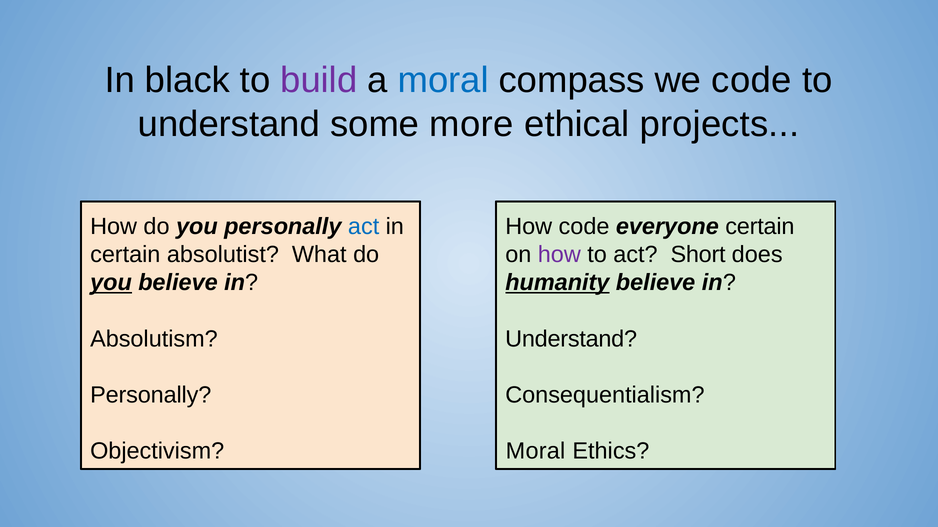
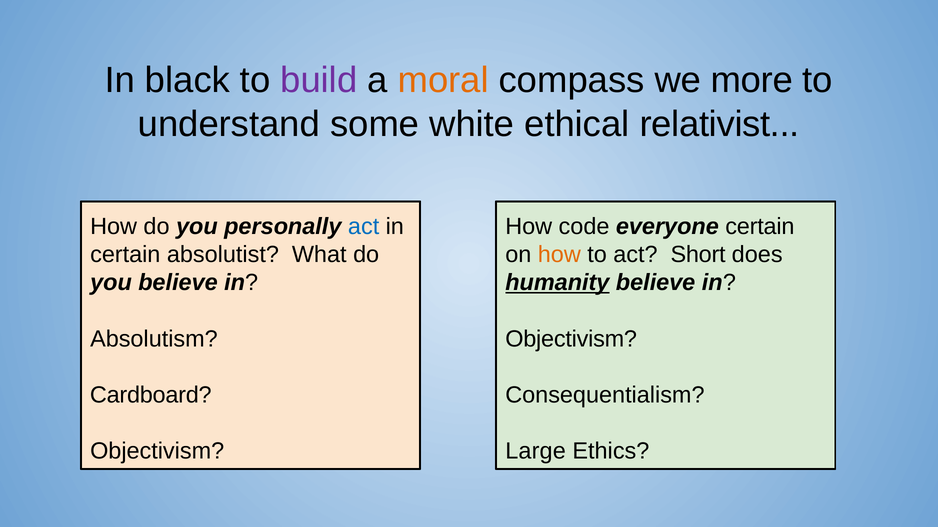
moral at (443, 80) colour: blue -> orange
we code: code -> more
more: more -> white
projects: projects -> relativist
how at (559, 255) colour: purple -> orange
you at (111, 283) underline: present -> none
Understand at (571, 339): Understand -> Objectivism
Personally at (151, 396): Personally -> Cardboard
Moral at (536, 452): Moral -> Large
